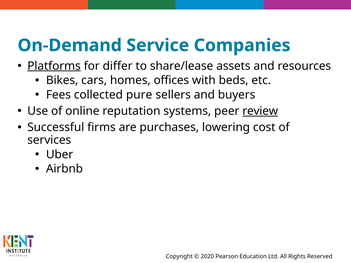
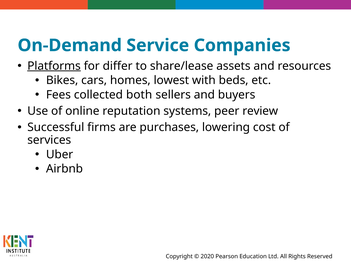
offices: offices -> lowest
pure: pure -> both
review underline: present -> none
